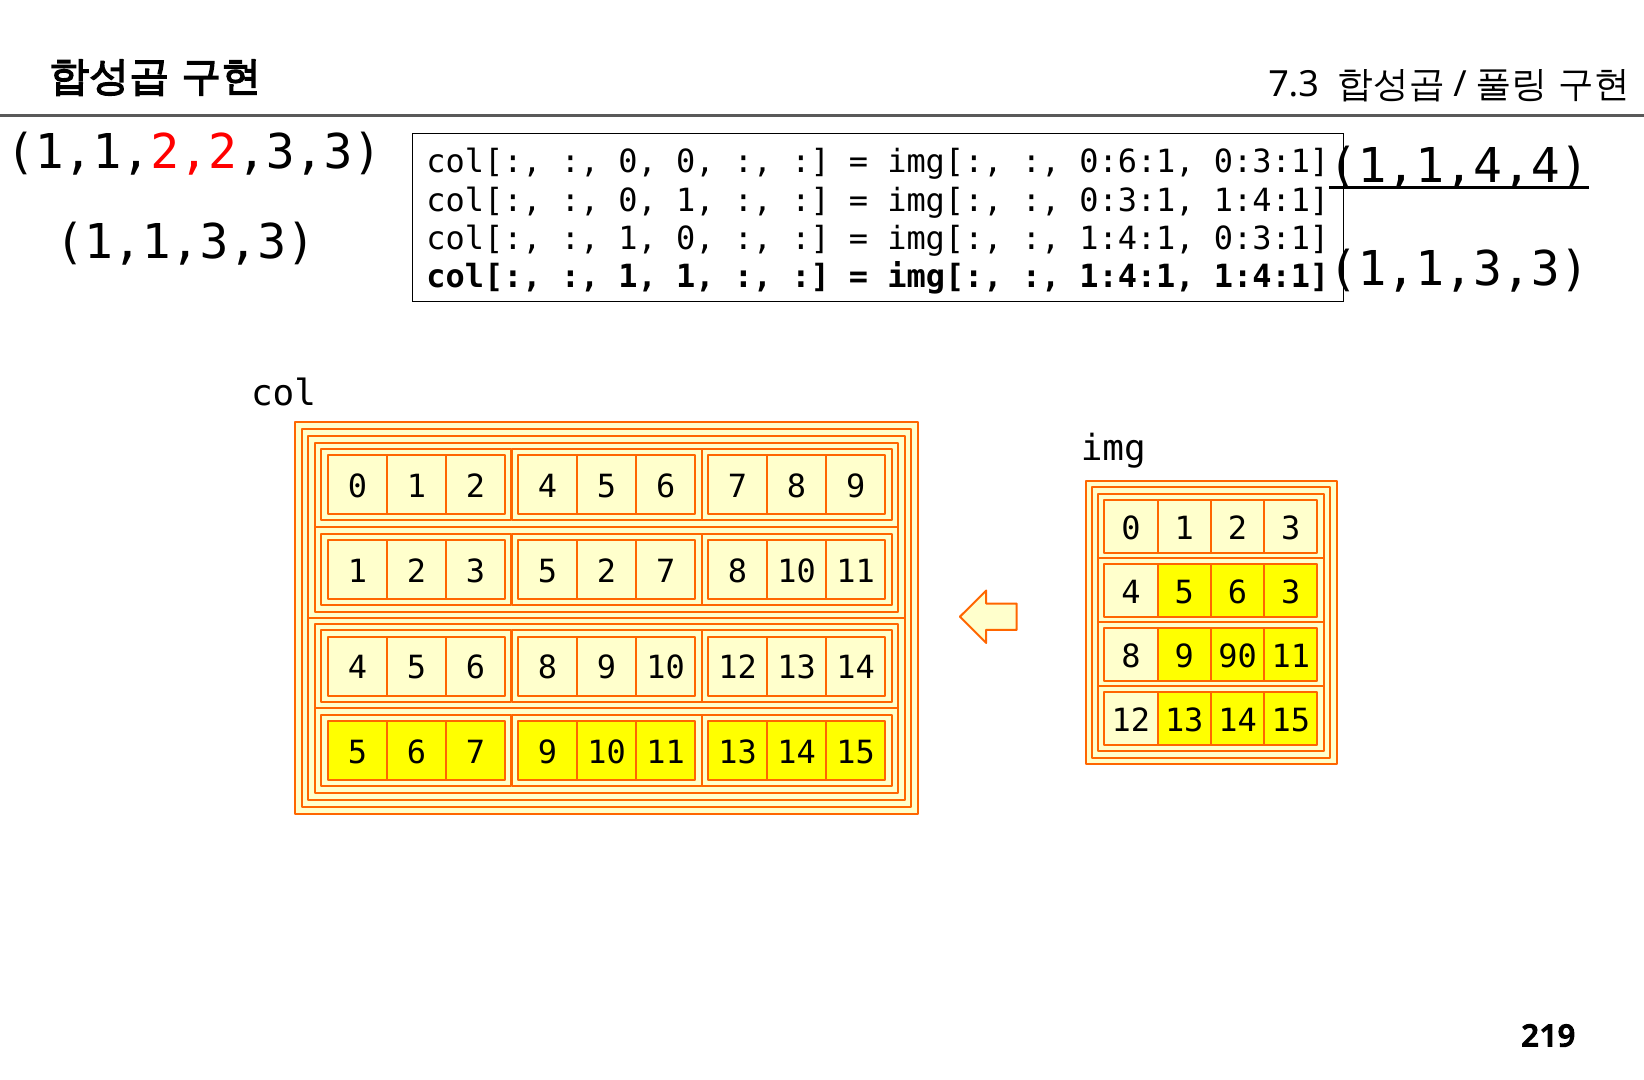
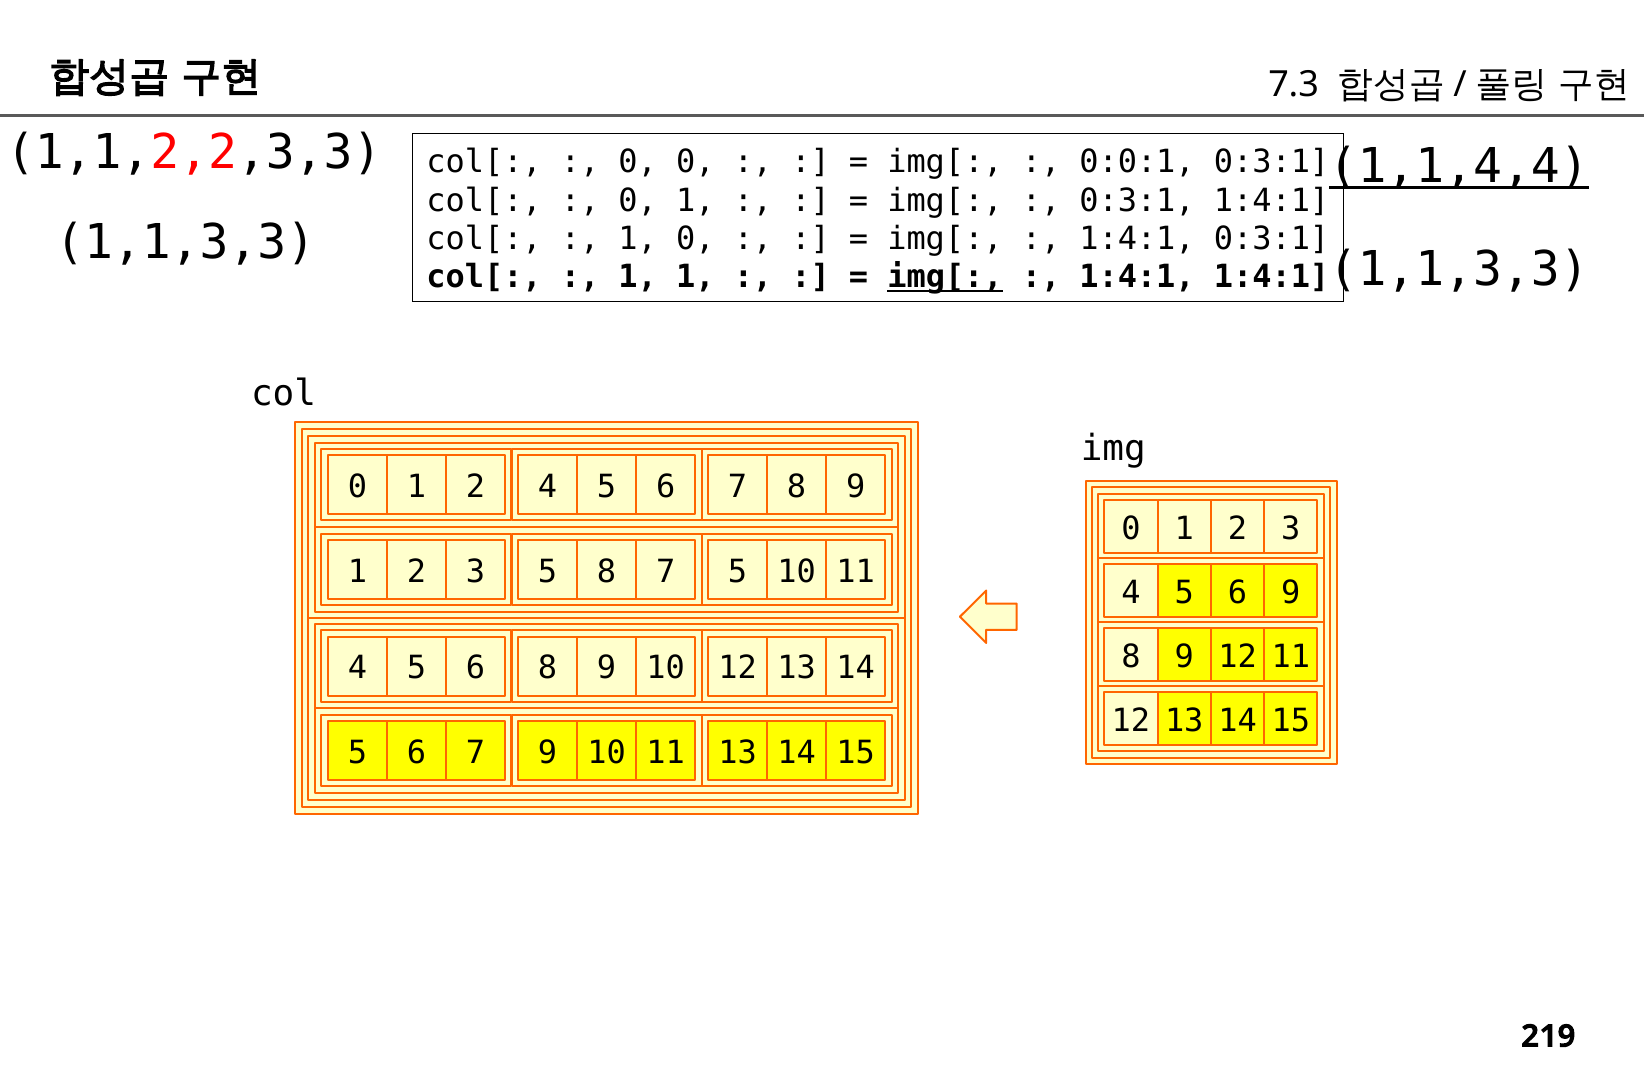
0:6:1: 0:6:1 -> 0:0:1
img[ at (945, 277) underline: none -> present
5 2: 2 -> 8
8 at (738, 571): 8 -> 5
6 3: 3 -> 9
9 90: 90 -> 12
